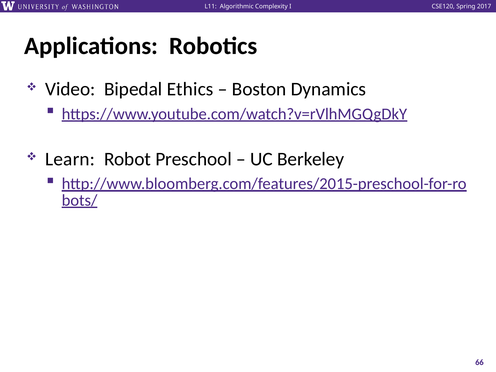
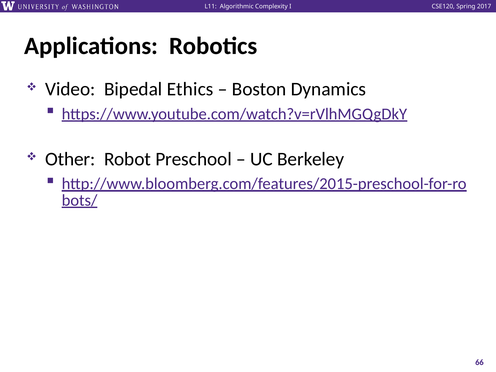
Learn: Learn -> Other
